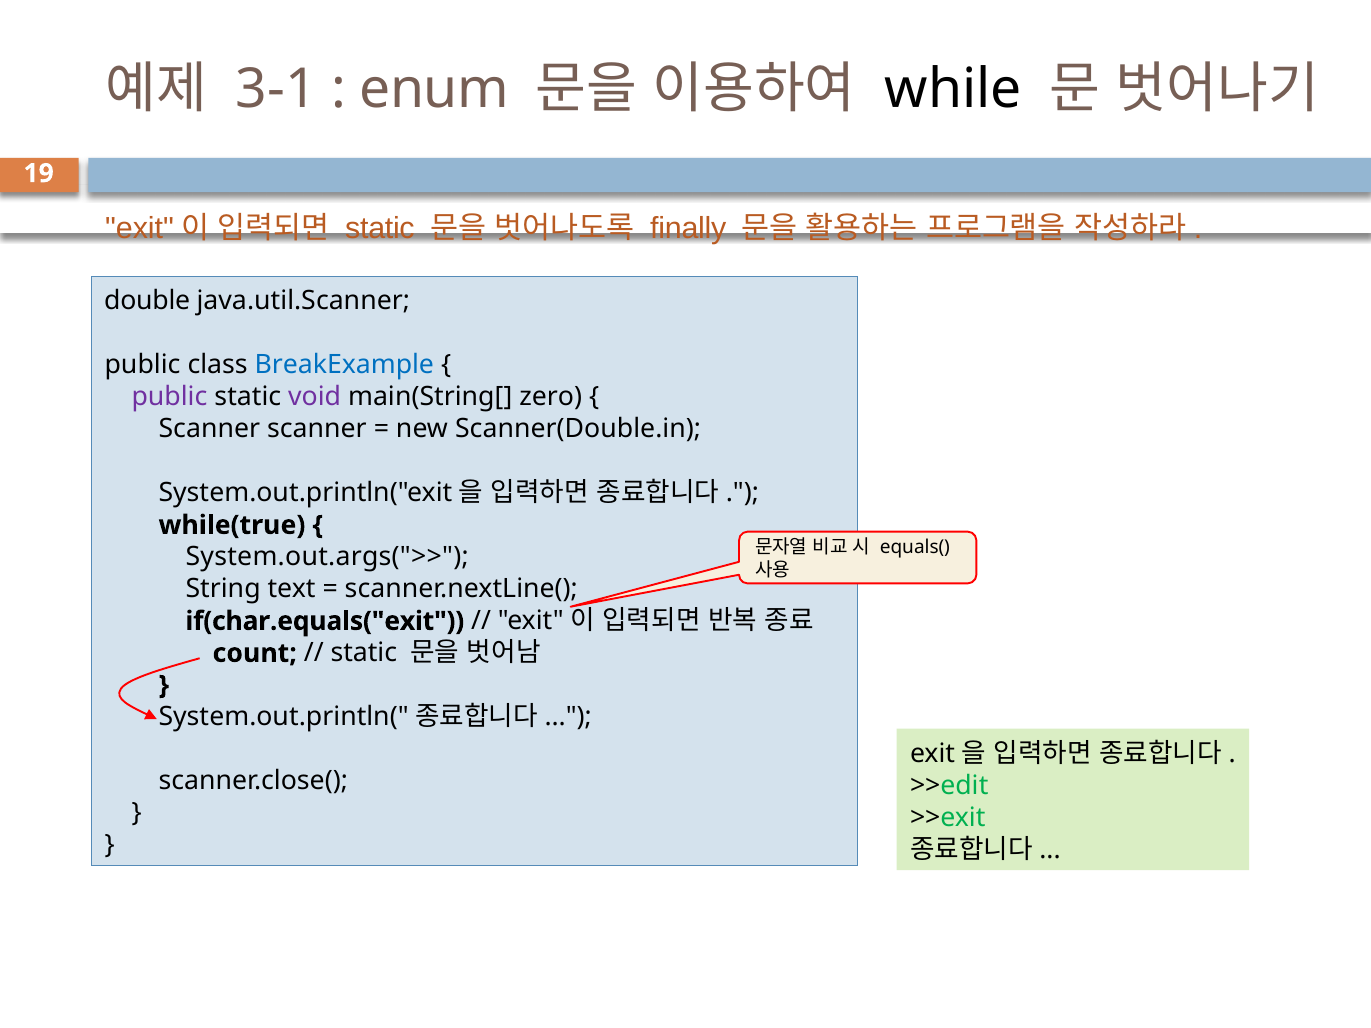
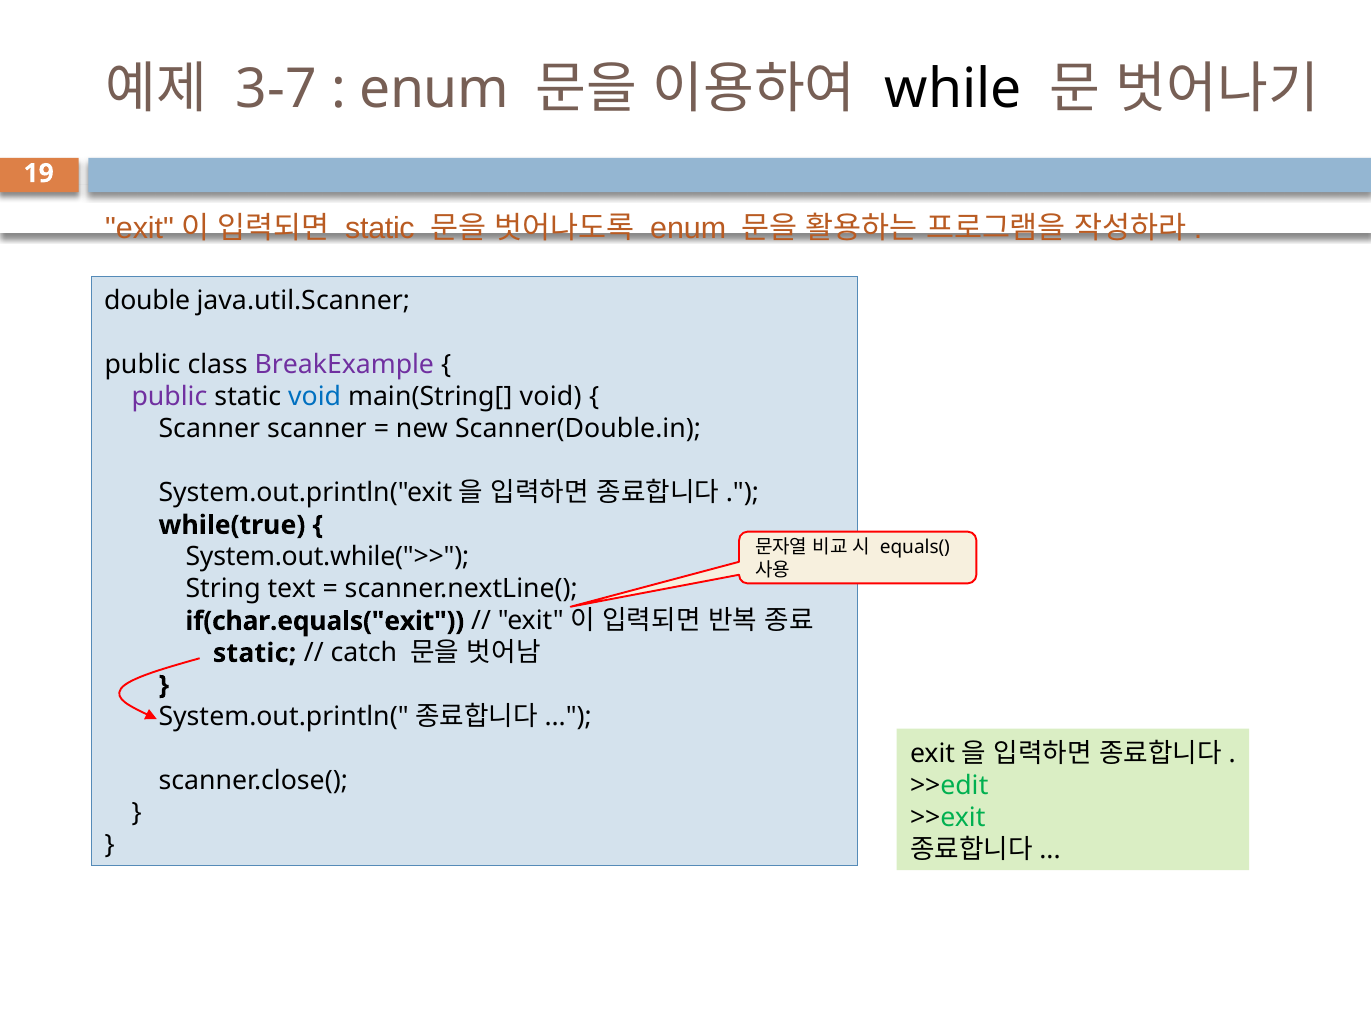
3-1: 3-1 -> 3-7
finally at (688, 228): finally -> enum
BreakExample colour: blue -> purple
void at (315, 397) colour: purple -> blue
main(String[ zero: zero -> void
System.out.args(">>: System.out.args(">> -> System.out.while(">>
count at (255, 653): count -> static
static at (364, 653): static -> catch
